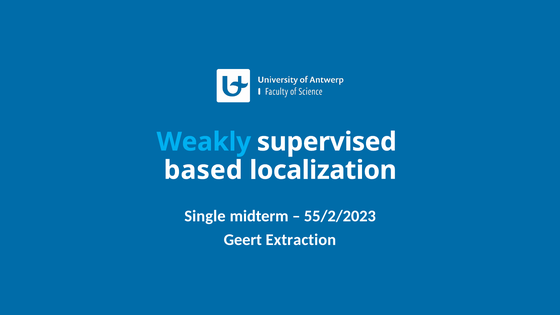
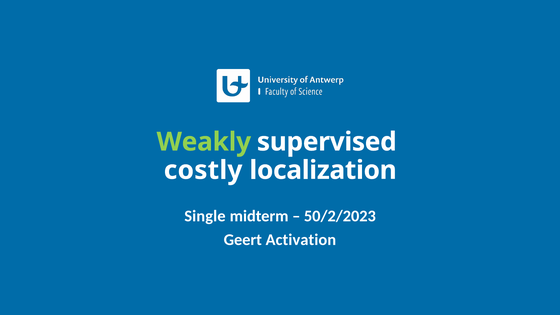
Weakly colour: light blue -> light green
based: based -> costly
55/2/2023: 55/2/2023 -> 50/2/2023
Extraction: Extraction -> Activation
